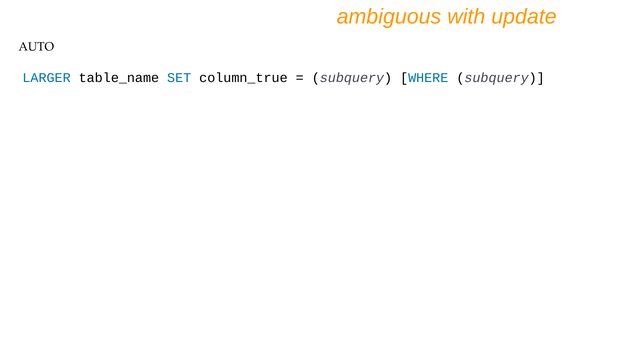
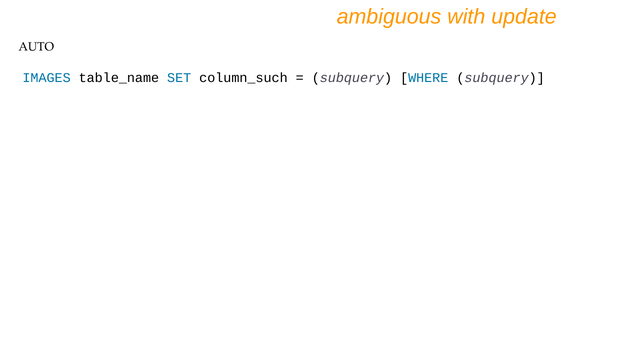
LARGER: LARGER -> IMAGES
column_true: column_true -> column_such
